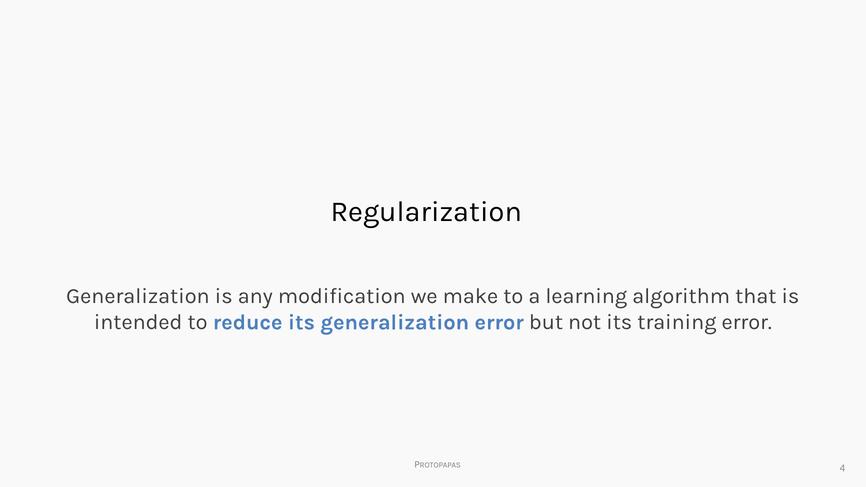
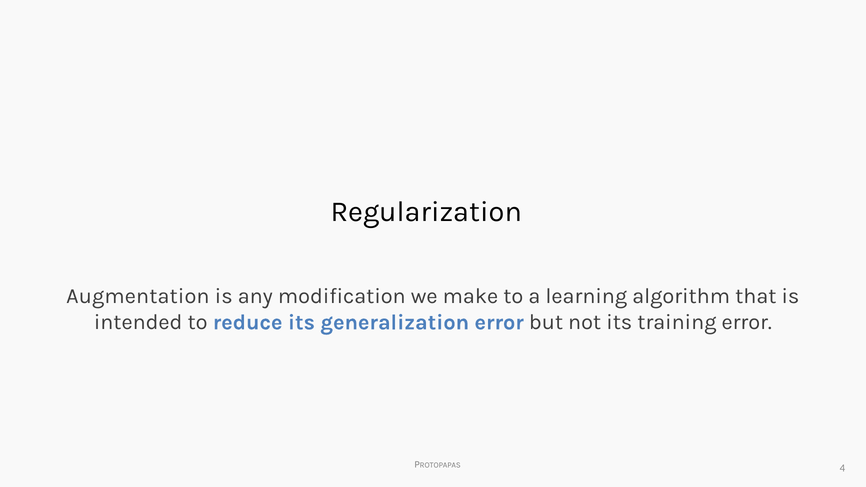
Generalization at (138, 296): Generalization -> Augmentation
